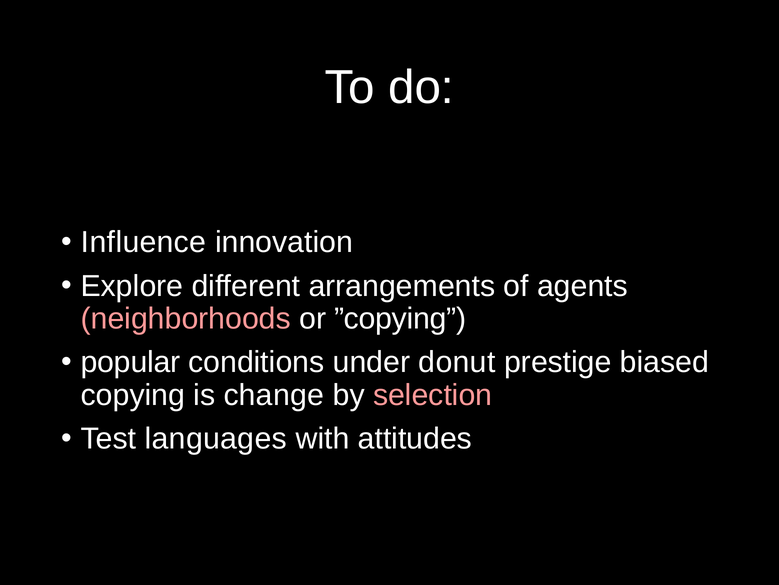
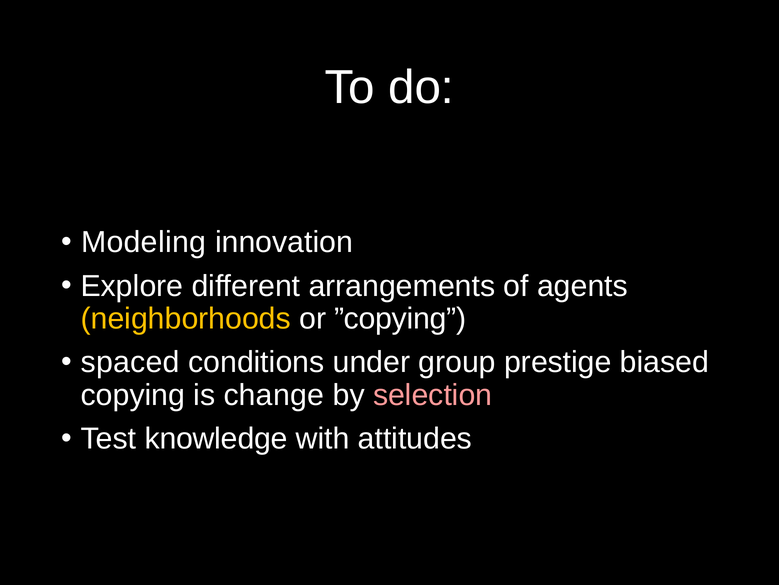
Influence: Influence -> Modeling
neighborhoods colour: pink -> yellow
popular: popular -> spaced
donut: donut -> group
languages: languages -> knowledge
